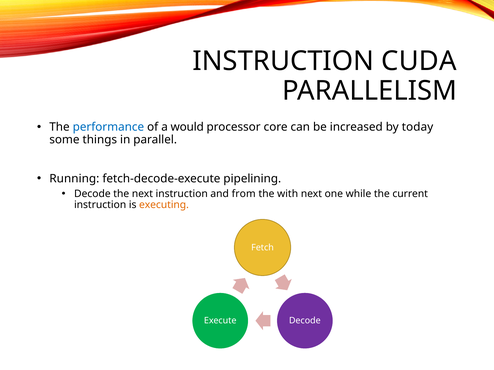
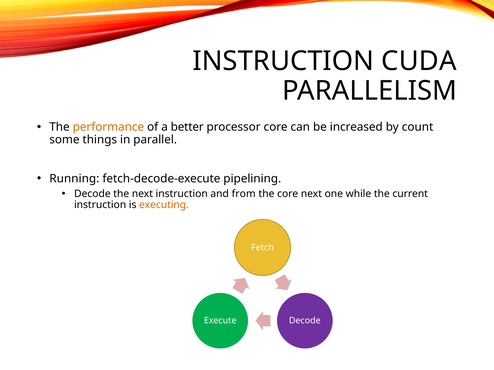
performance colour: blue -> orange
would: would -> better
today: today -> count
the with: with -> core
